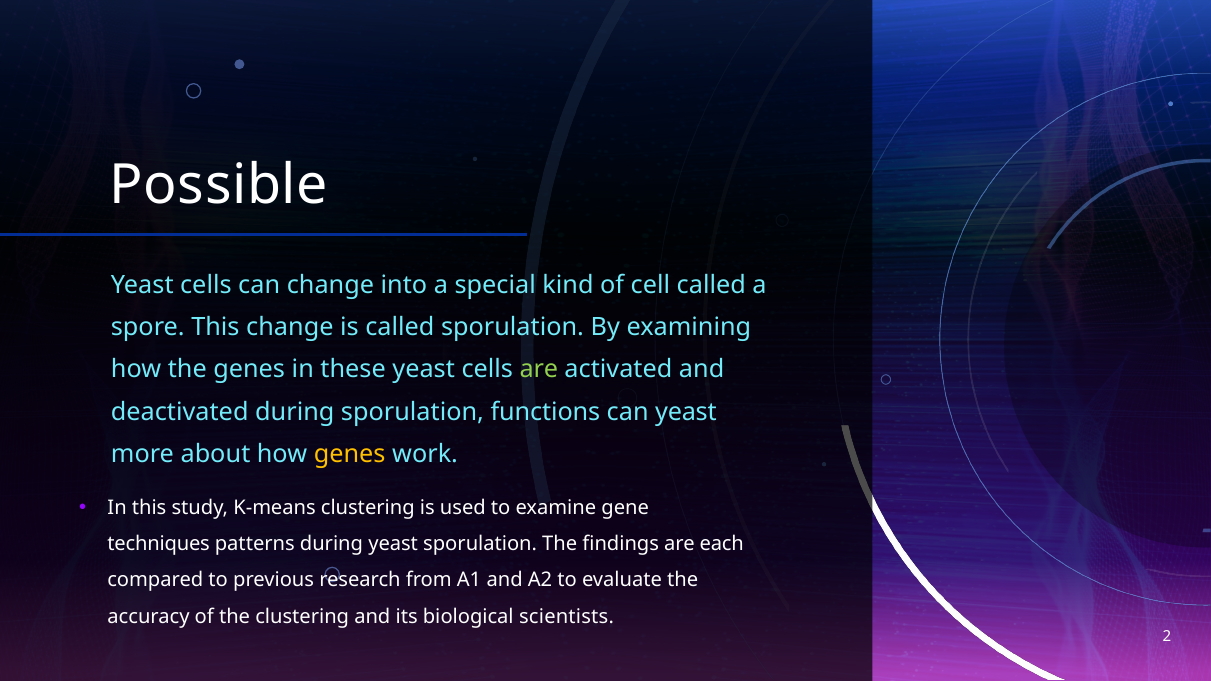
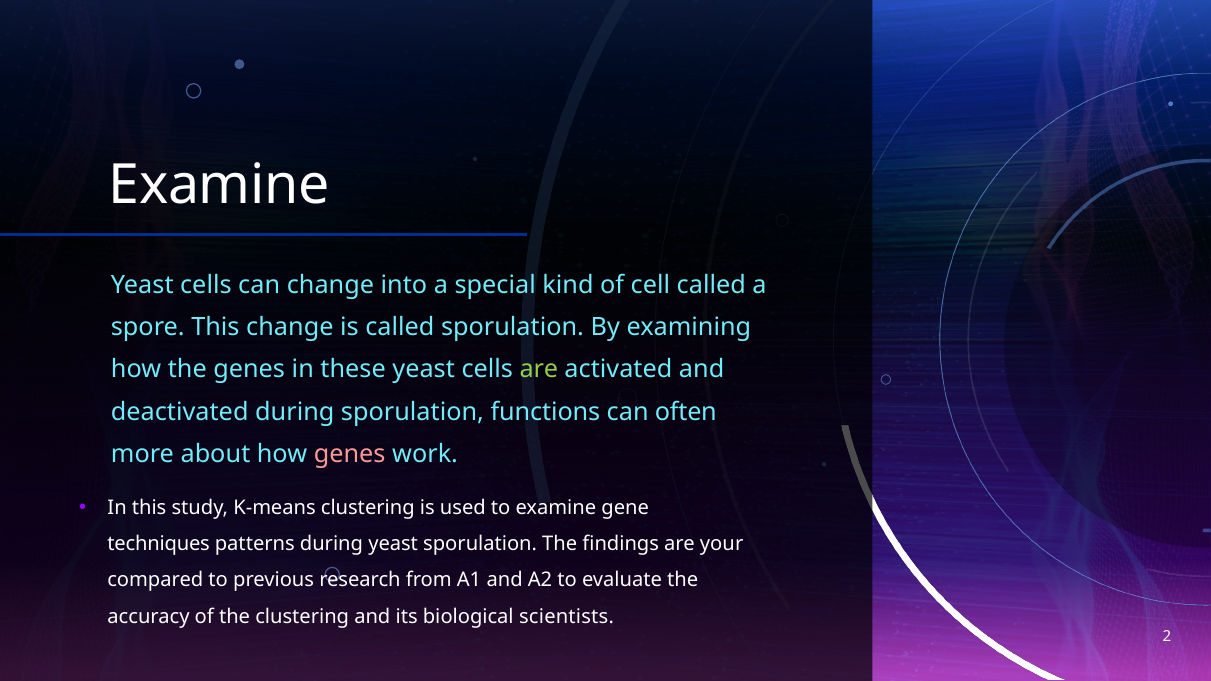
Possible at (219, 185): Possible -> Examine
can yeast: yeast -> often
genes at (350, 454) colour: yellow -> pink
each: each -> your
